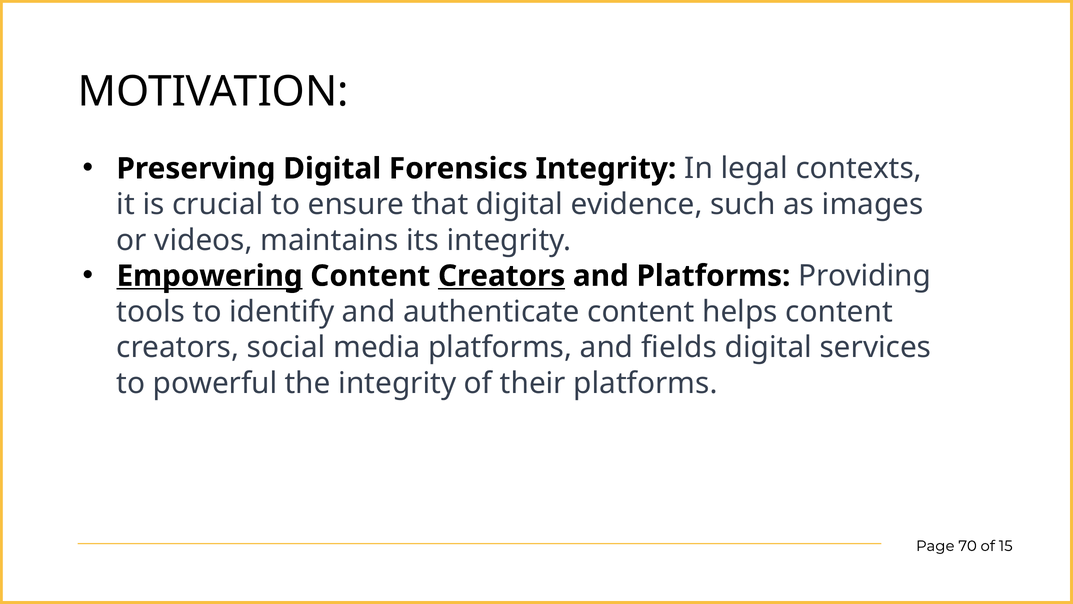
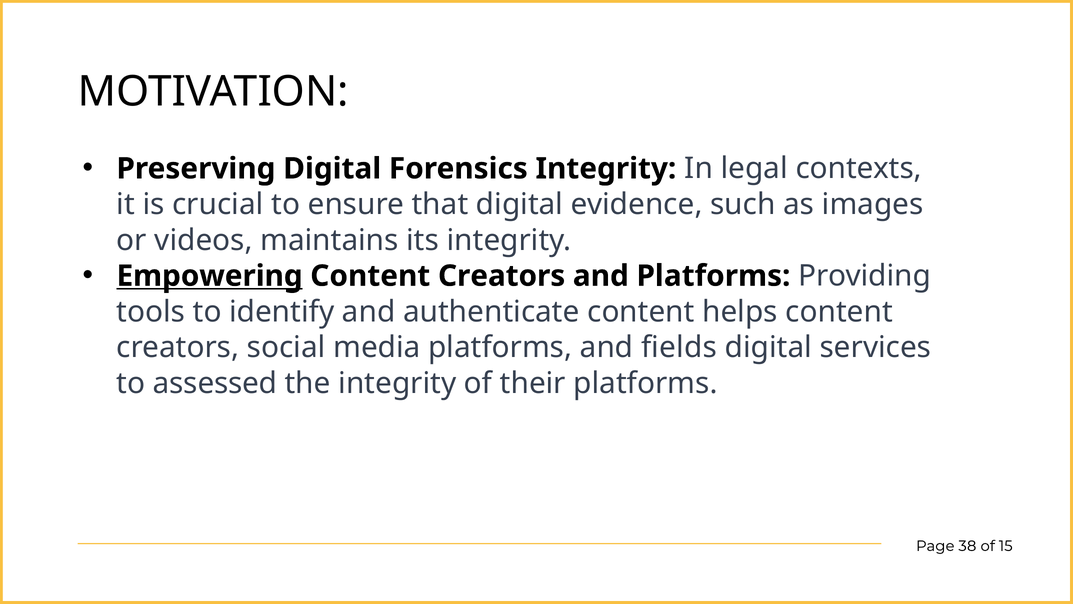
Creators at (502, 276) underline: present -> none
powerful: powerful -> assessed
70: 70 -> 38
